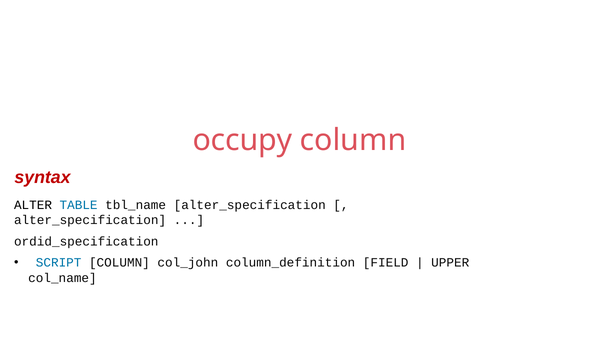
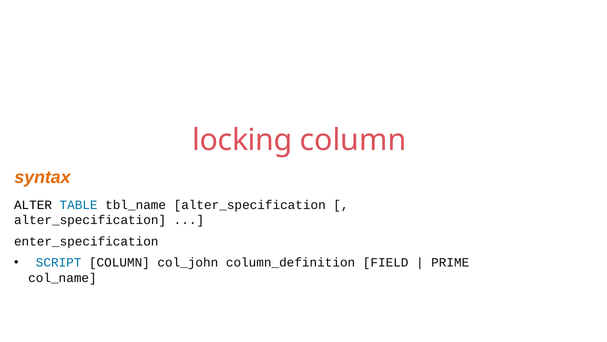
occupy: occupy -> locking
syntax colour: red -> orange
ordid_specification: ordid_specification -> enter_specification
UPPER: UPPER -> PRIME
